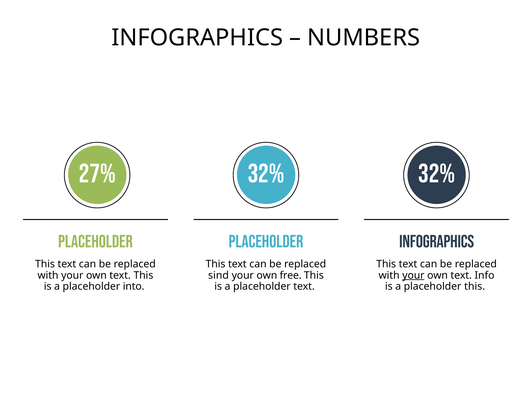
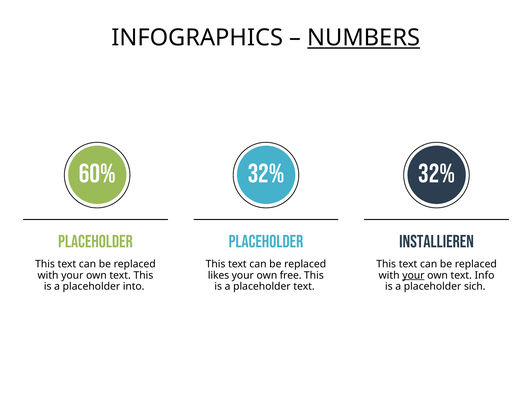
NUMBERS underline: none -> present
27%: 27% -> 60%
INFOGRAPHICS at (437, 242): INFOGRAPHICS -> INSTALLIEREN
sind: sind -> likes
a placeholder this: this -> sich
